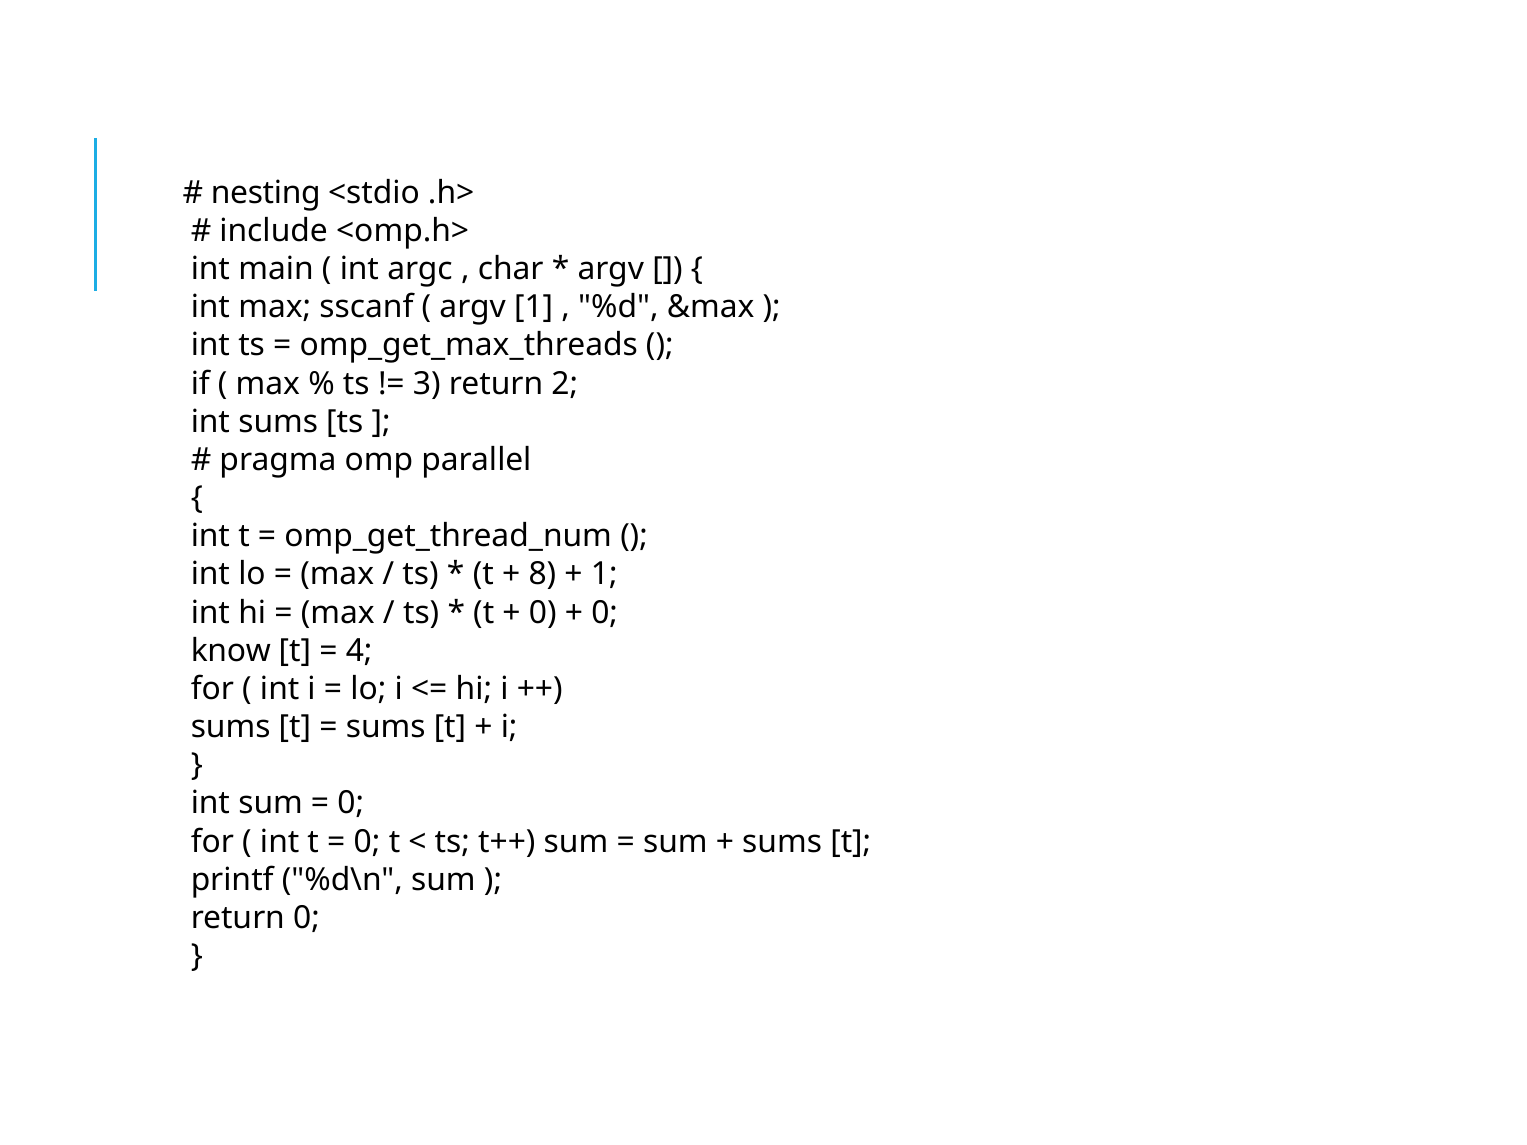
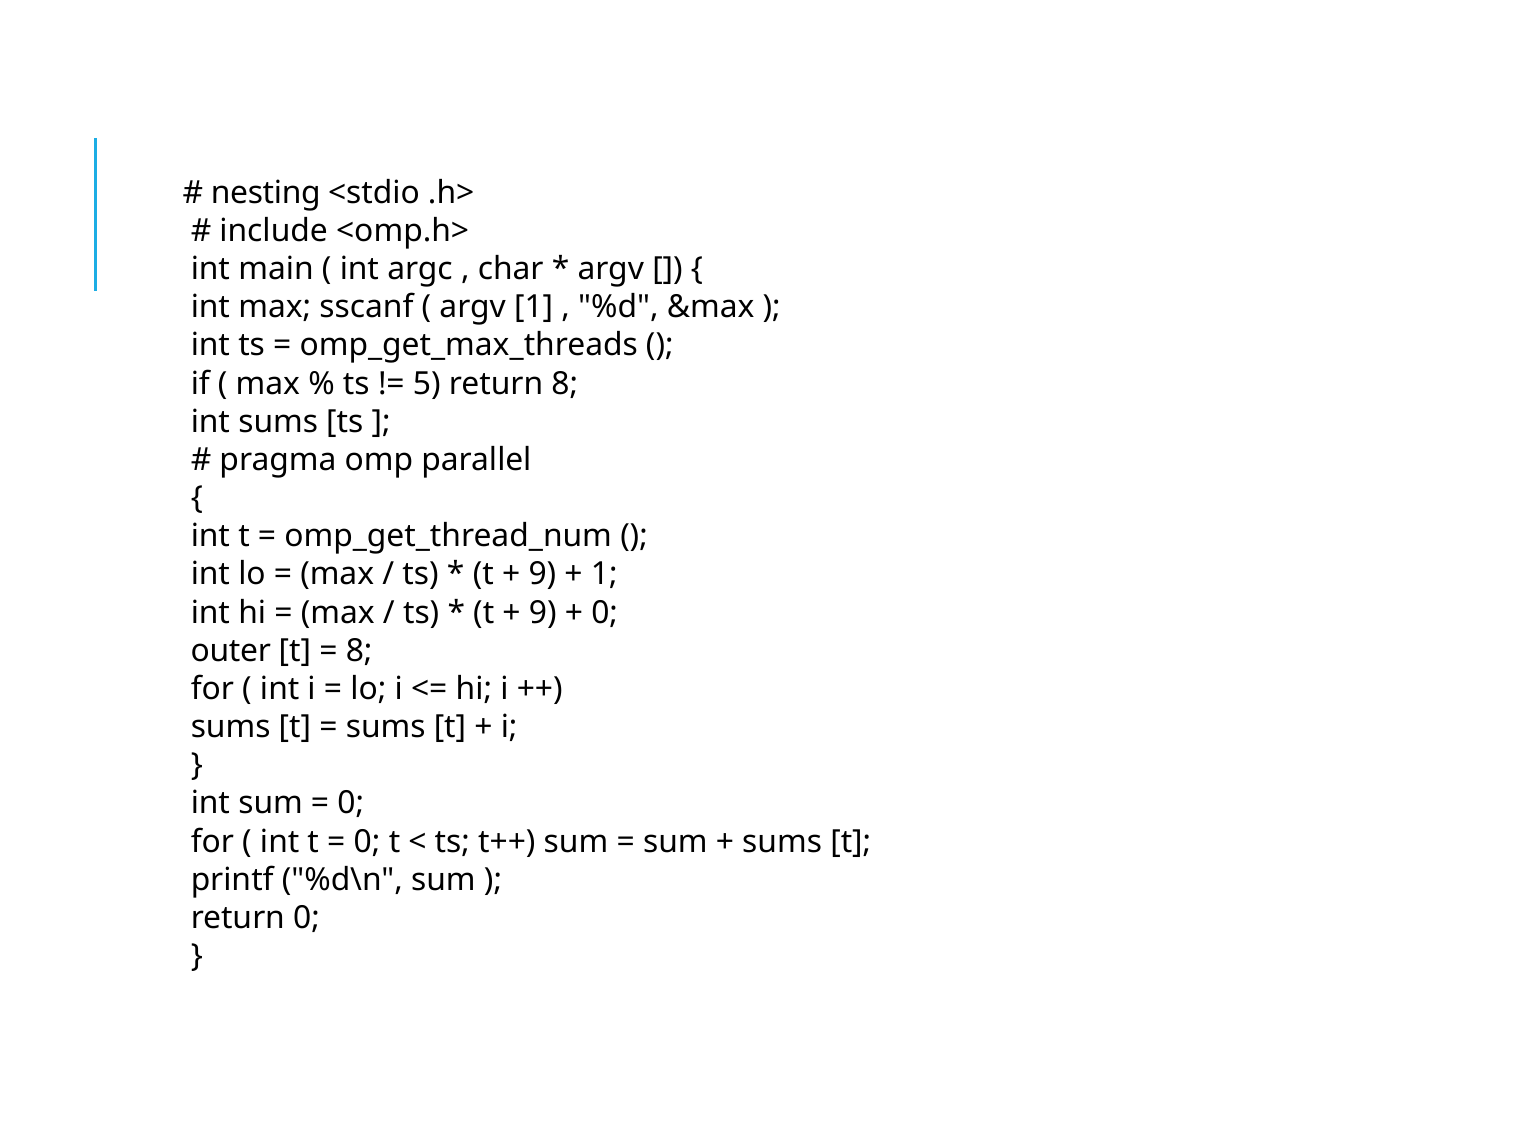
3: 3 -> 5
return 2: 2 -> 8
8 at (542, 575): 8 -> 9
0 at (543, 613): 0 -> 9
know: know -> outer
4 at (359, 651): 4 -> 8
